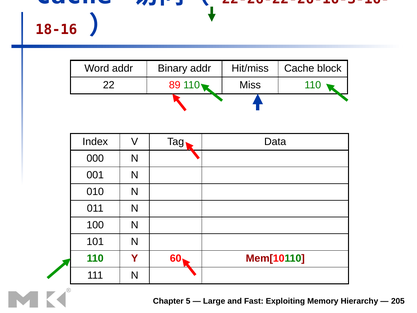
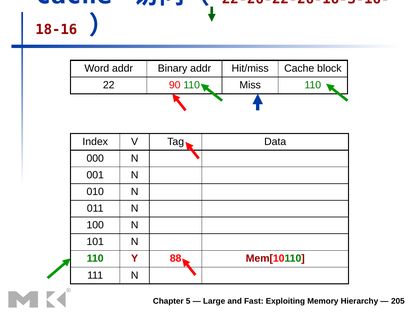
89: 89 -> 90
60: 60 -> 88
